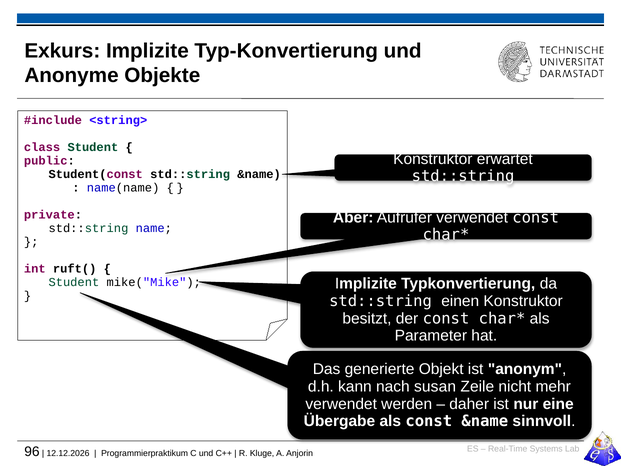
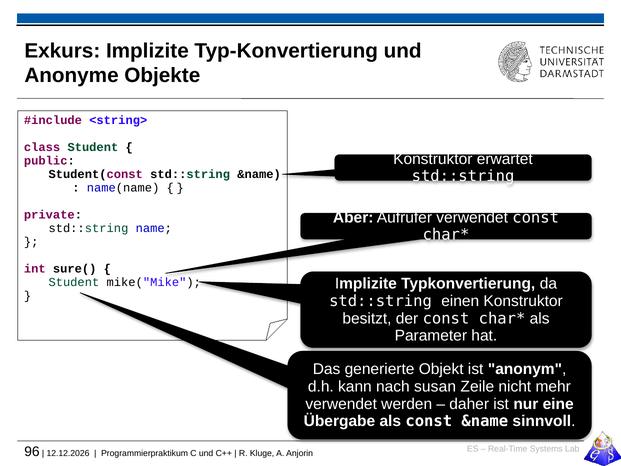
ruft(: ruft( -> sure(
